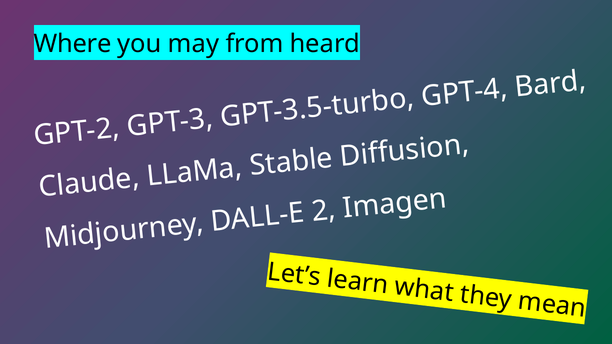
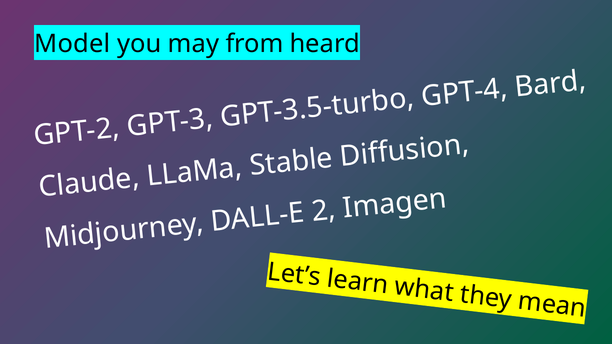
Where: Where -> Model
